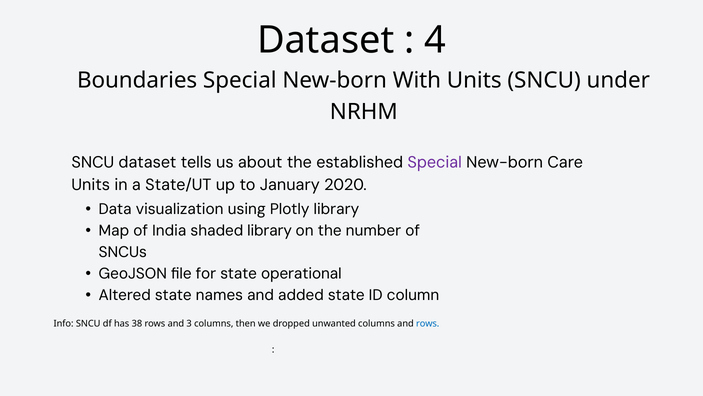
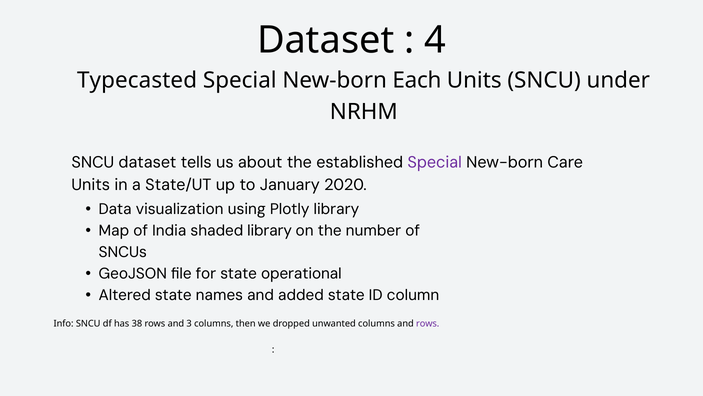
Boundaries: Boundaries -> Typecasted
With: With -> Each
rows at (428, 323) colour: blue -> purple
